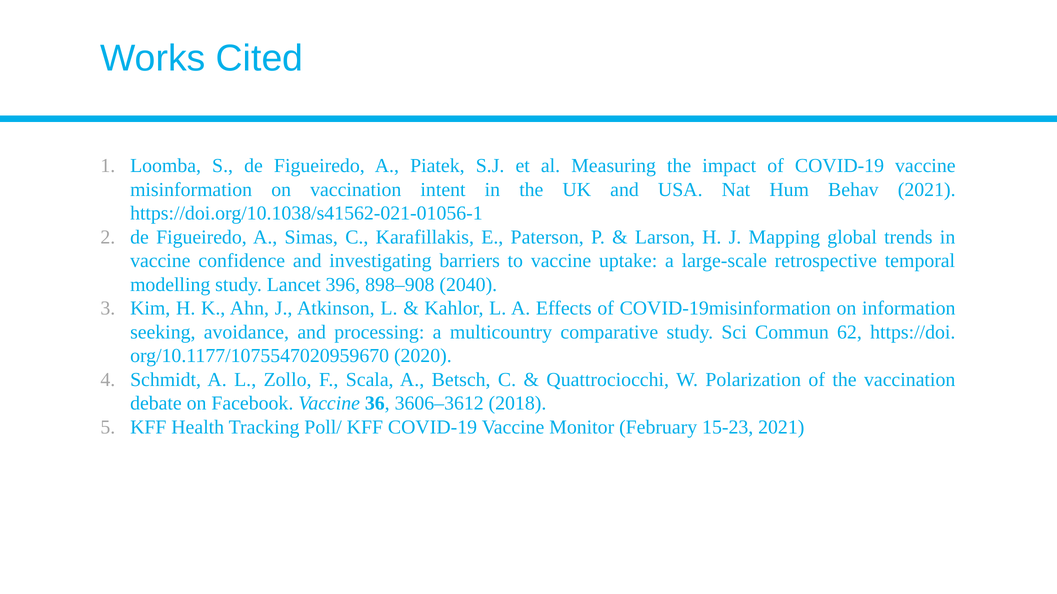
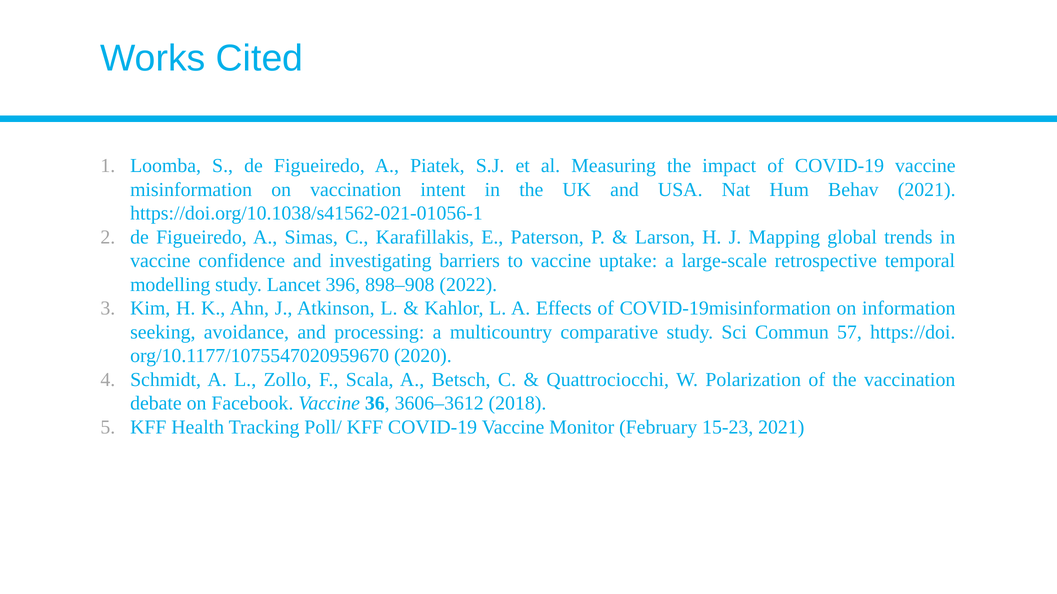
2040: 2040 -> 2022
62: 62 -> 57
